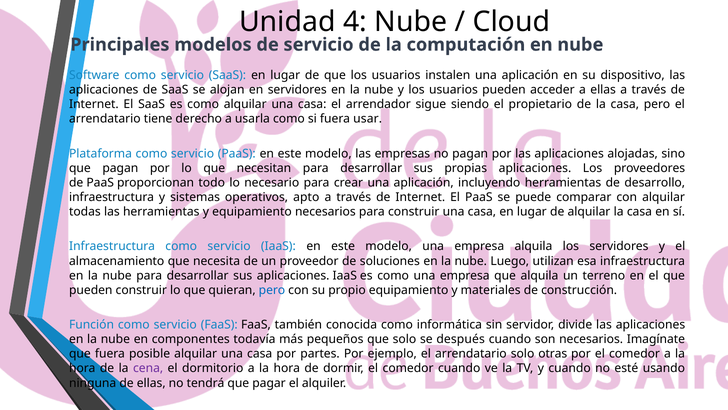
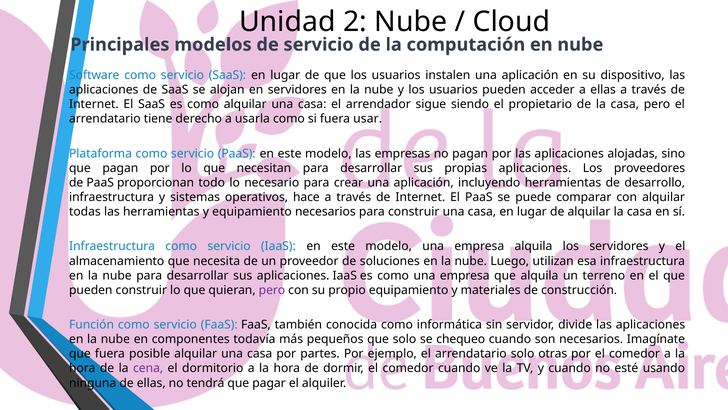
4: 4 -> 2
apto: apto -> hace
pero at (272, 290) colour: blue -> purple
después: después -> chequeo
